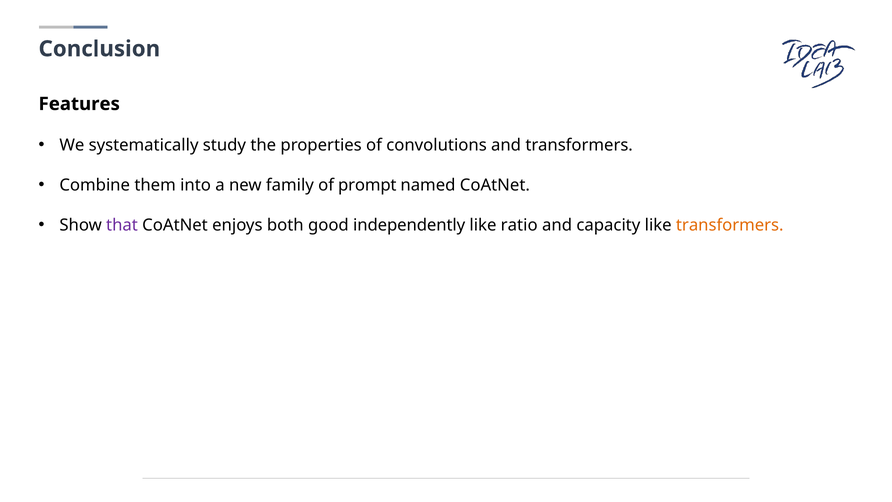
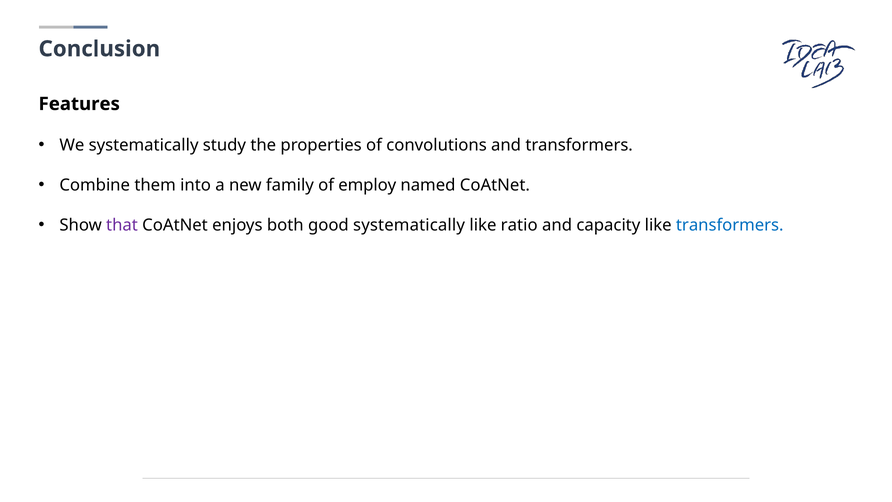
prompt: prompt -> employ
good independently: independently -> systematically
transformers at (730, 225) colour: orange -> blue
